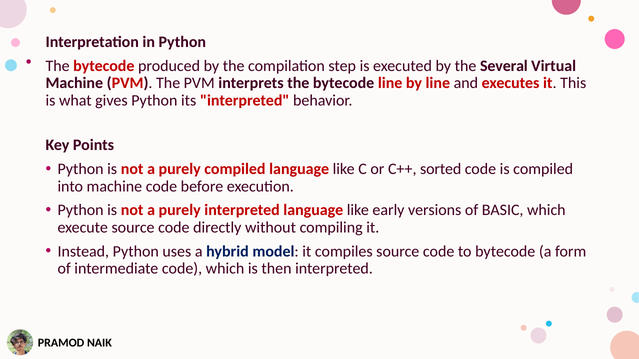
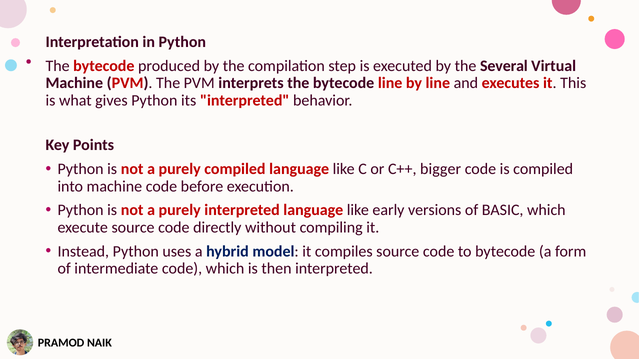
sorted: sorted -> bigger
